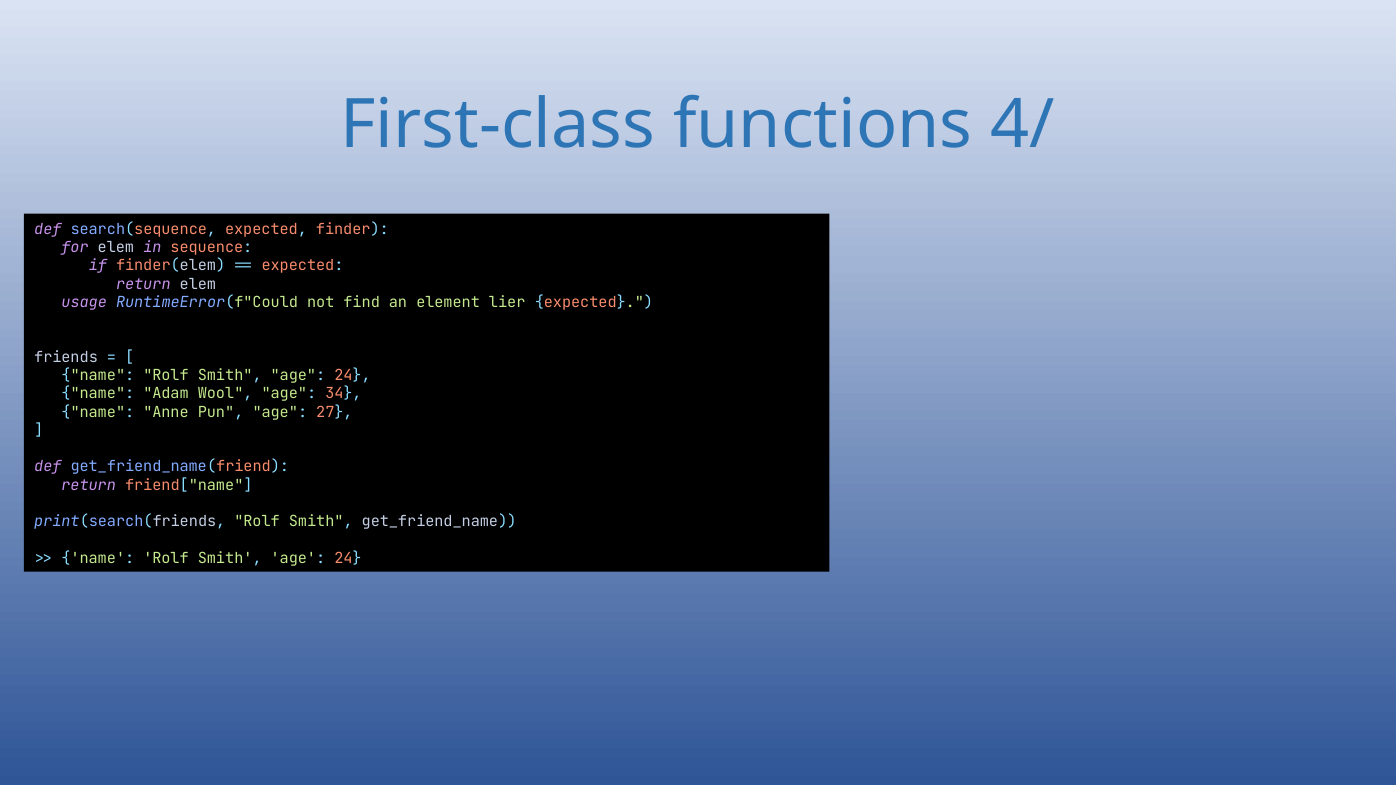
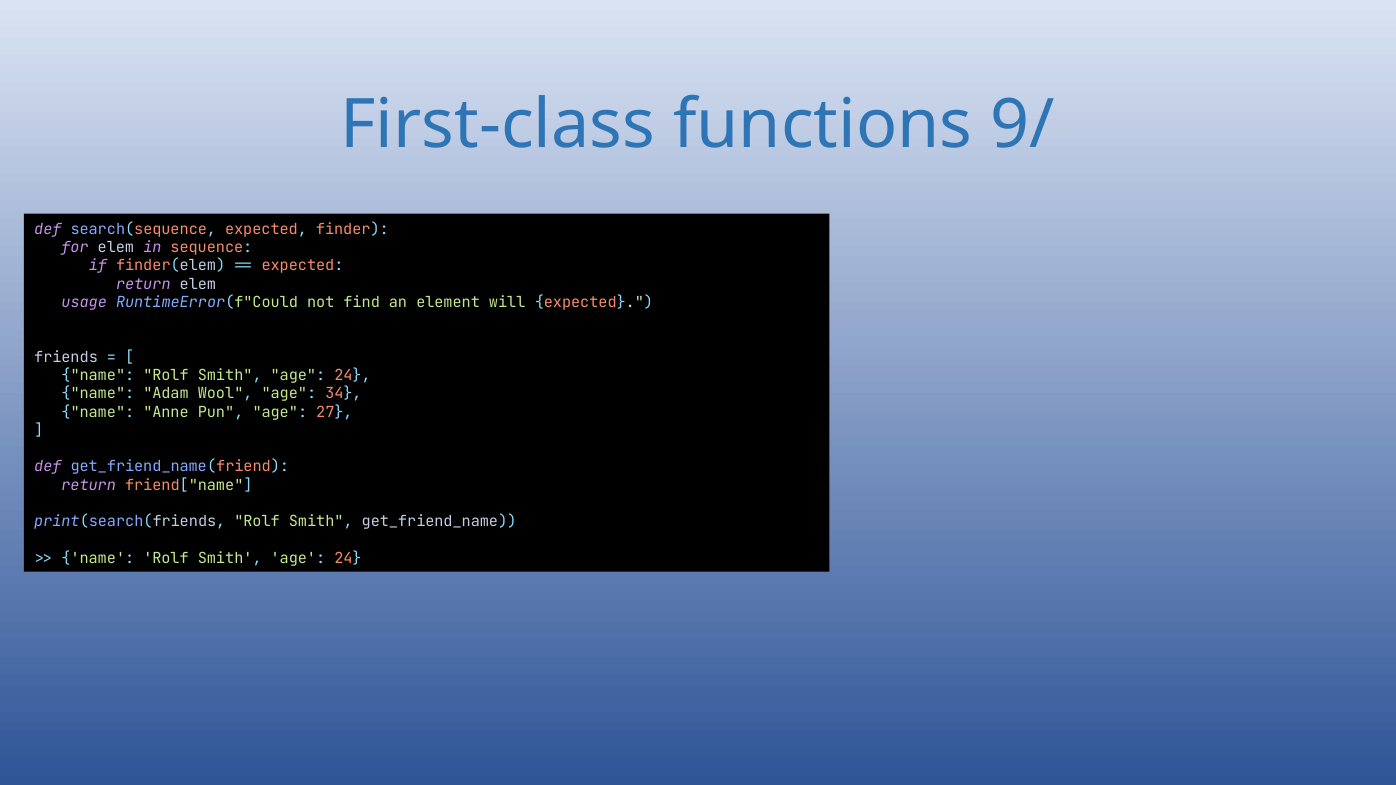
4/: 4/ -> 9/
lier: lier -> will
